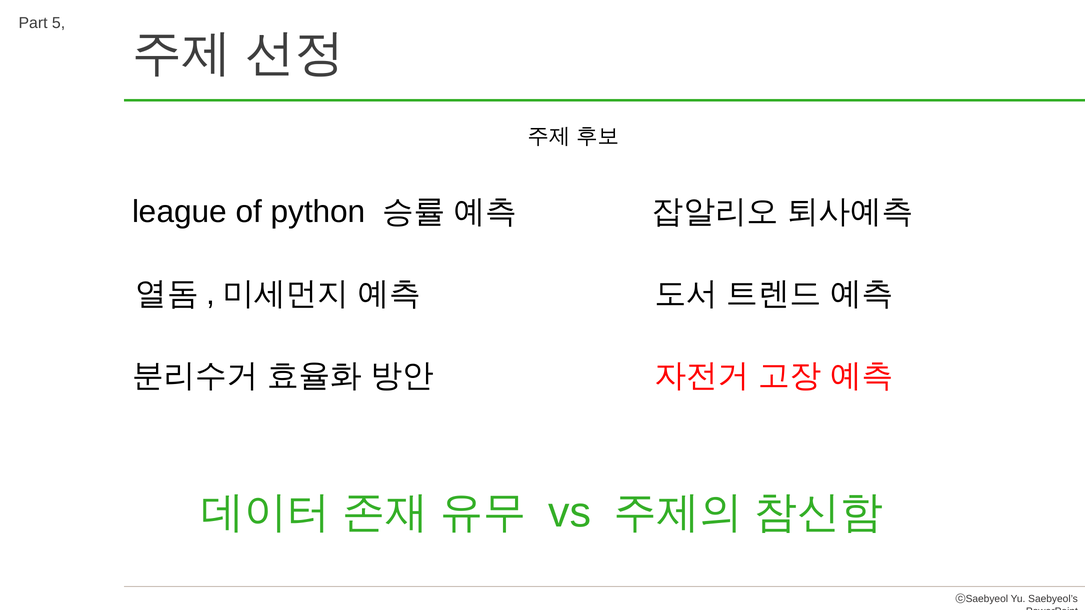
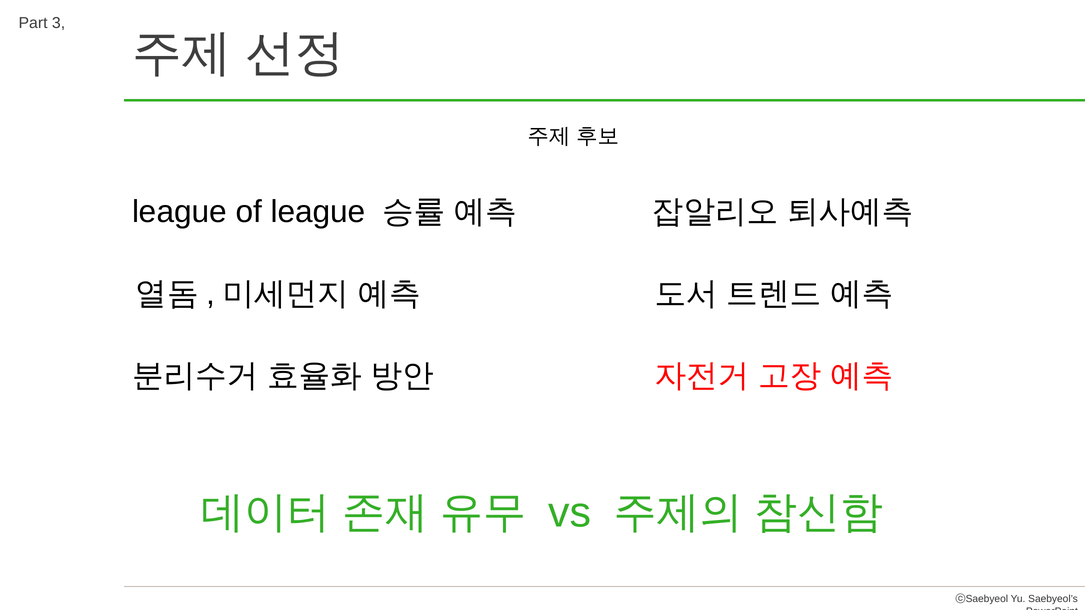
5: 5 -> 3
of python: python -> league
